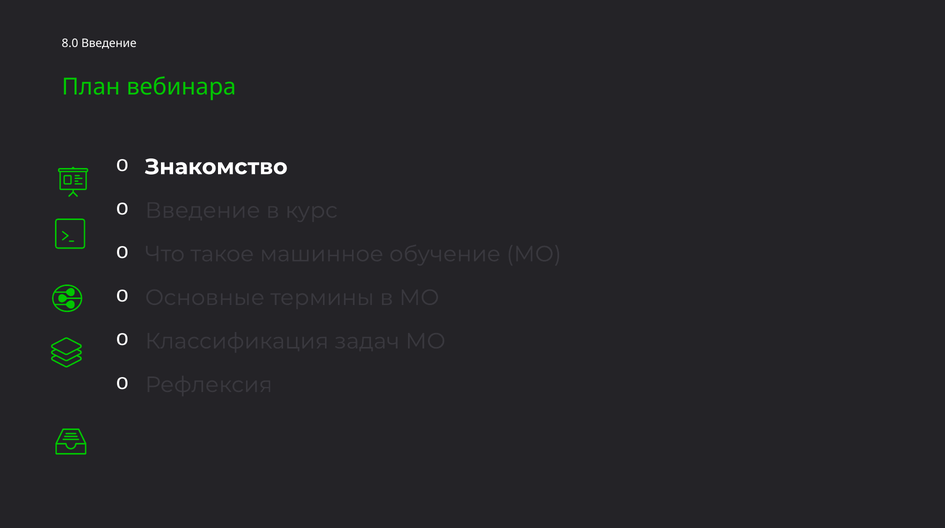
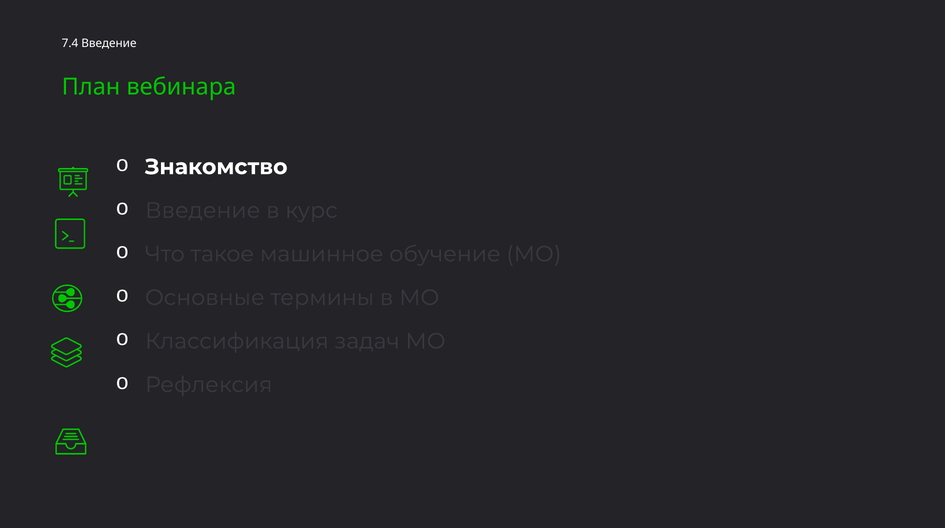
8.0: 8.0 -> 7.4
